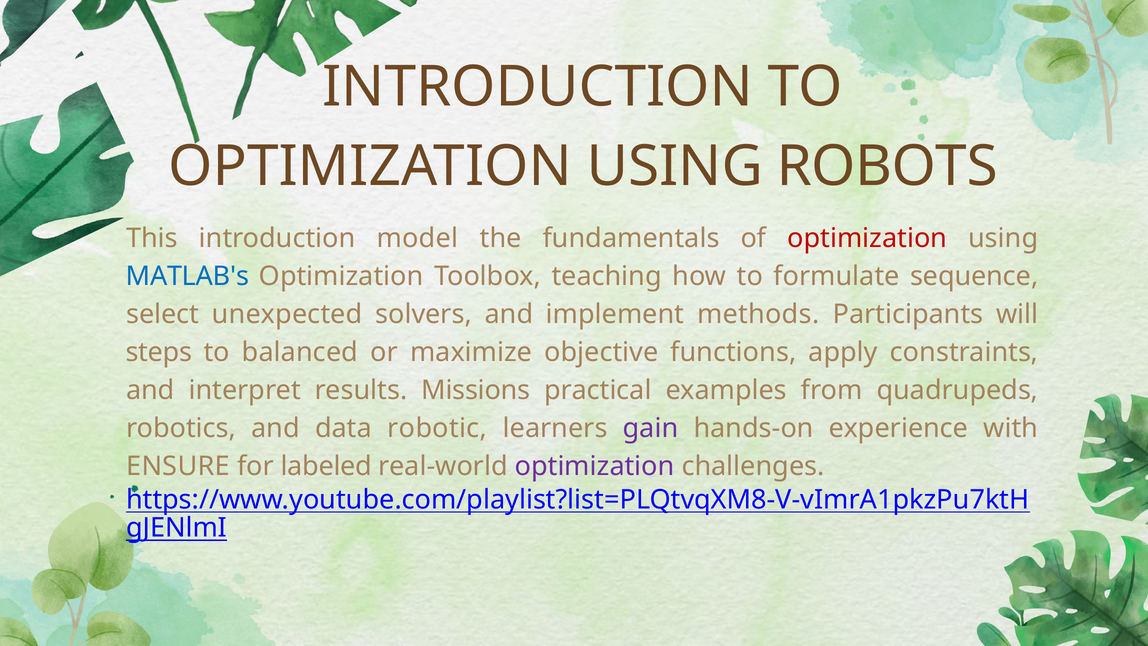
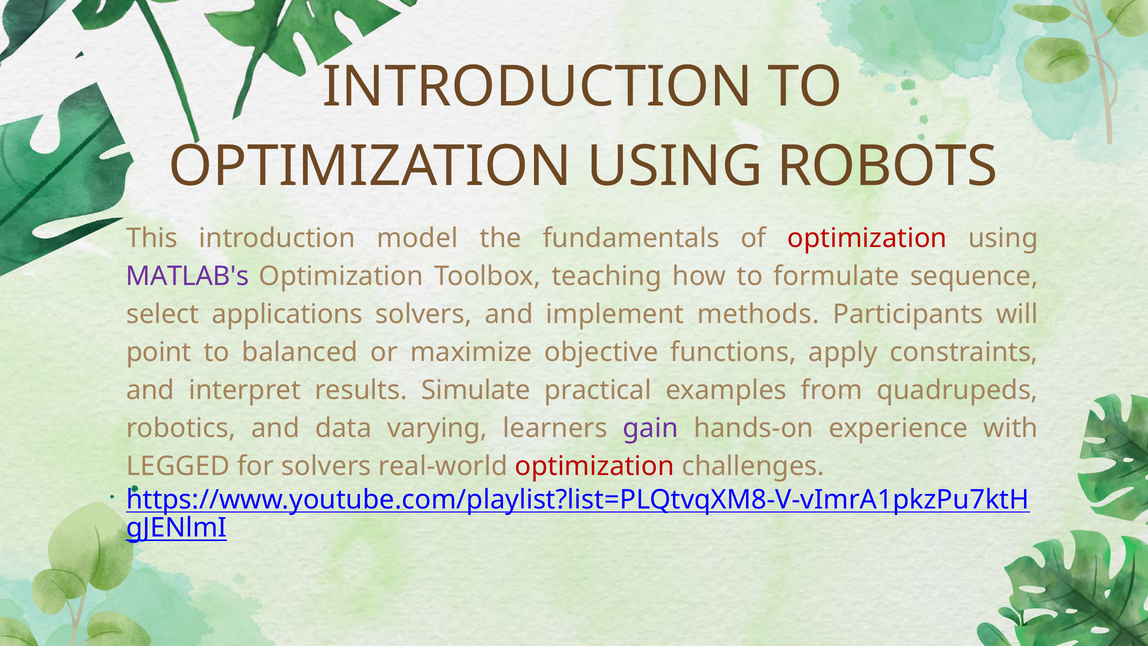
MATLAB's colour: blue -> purple
unexpected: unexpected -> applications
steps: steps -> point
Missions: Missions -> Simulate
robotic: robotic -> varying
ENSURE: ENSURE -> LEGGED
for labeled: labeled -> solvers
optimization at (595, 466) colour: purple -> red
